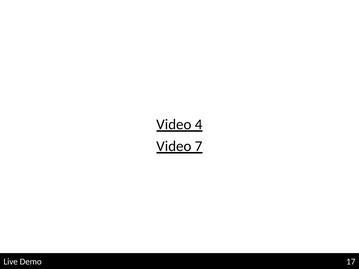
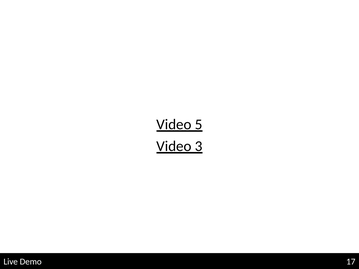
4: 4 -> 5
7: 7 -> 3
